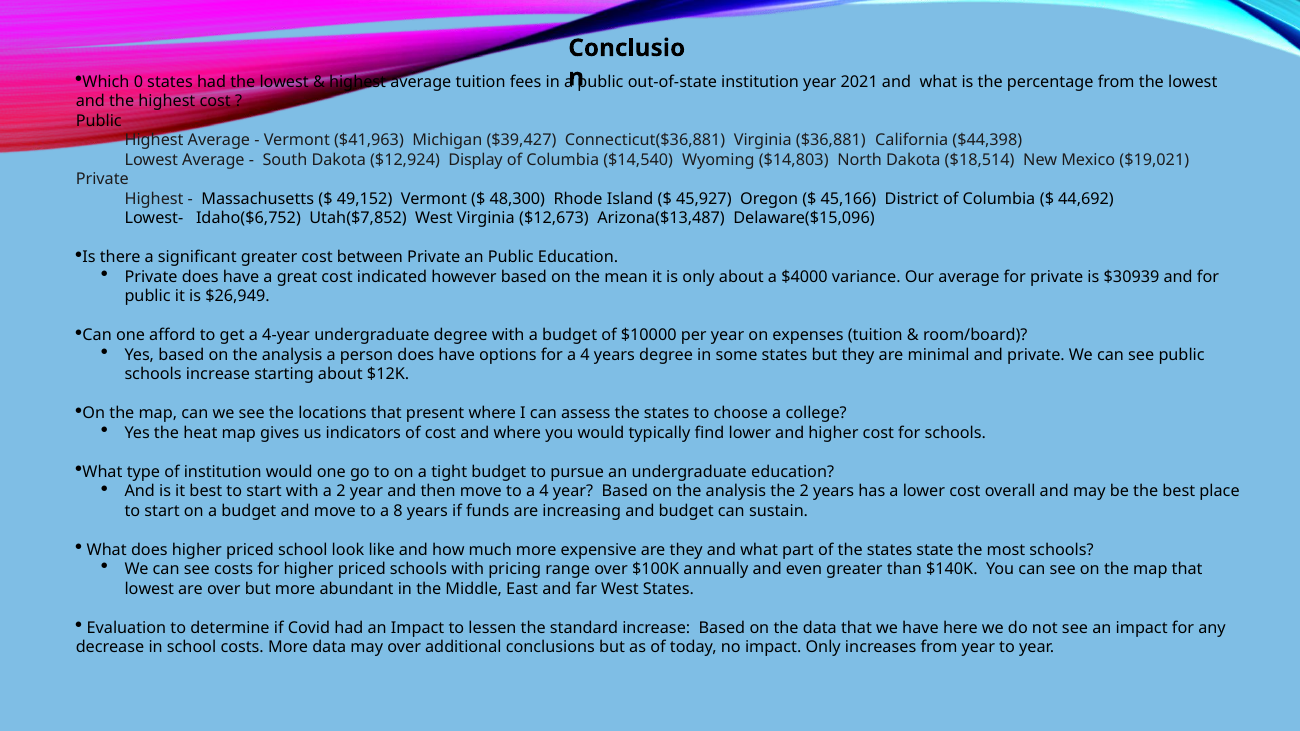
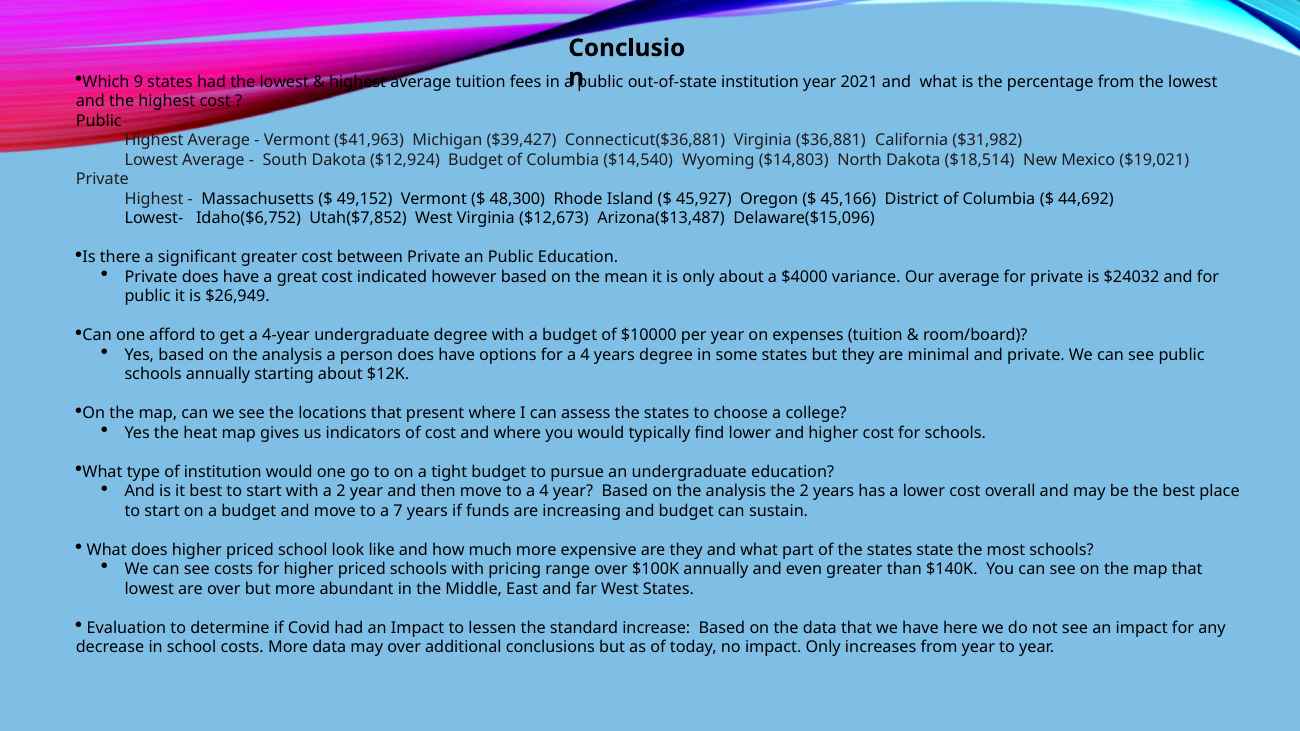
0: 0 -> 9
$44,398: $44,398 -> $31,982
$12,924 Display: Display -> Budget
$30939: $30939 -> $24032
schools increase: increase -> annually
8: 8 -> 7
